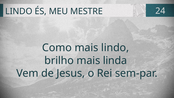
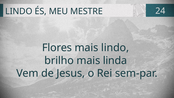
Como: Como -> Flores
